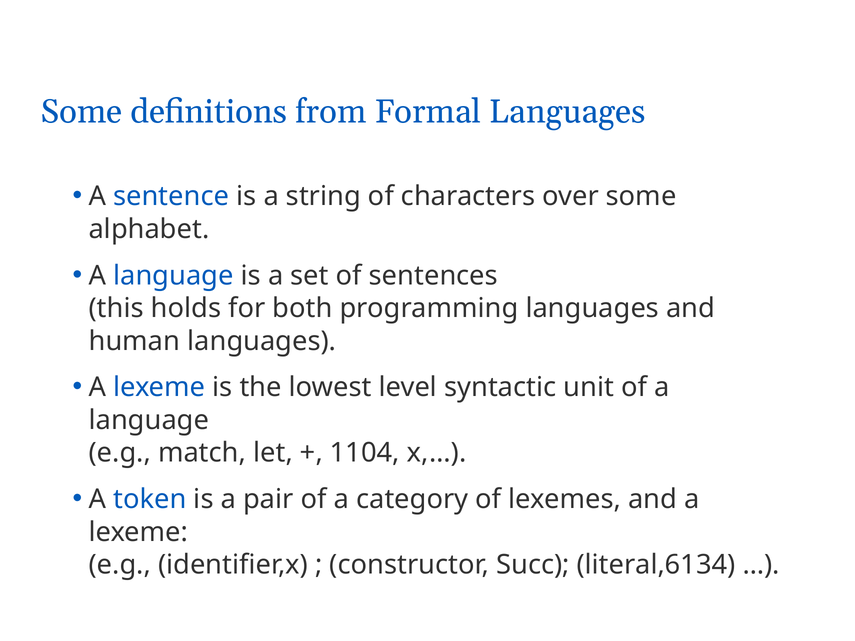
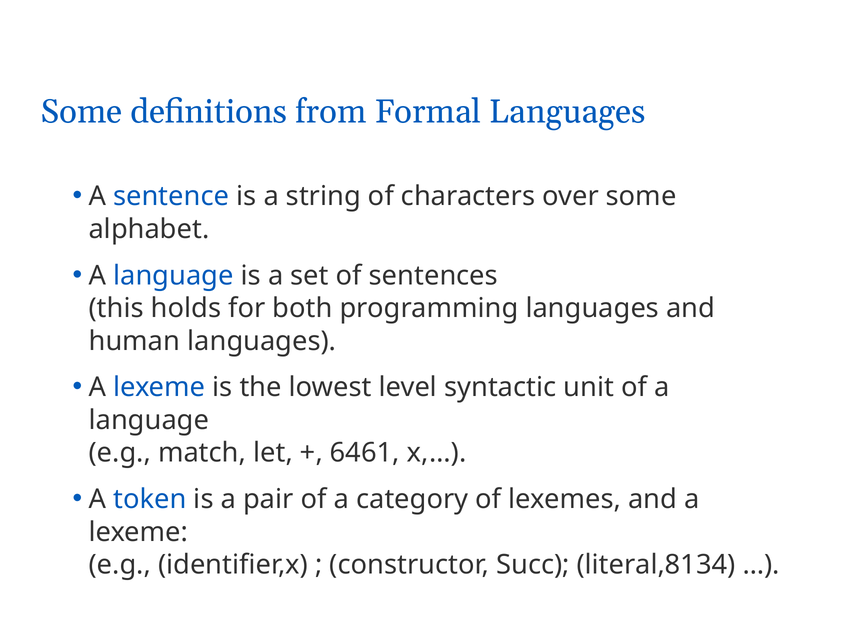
1104: 1104 -> 6461
literal,6134: literal,6134 -> literal,8134
